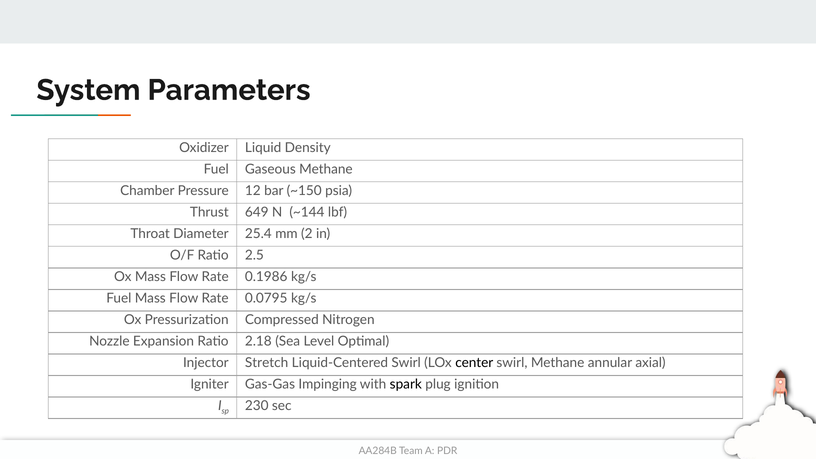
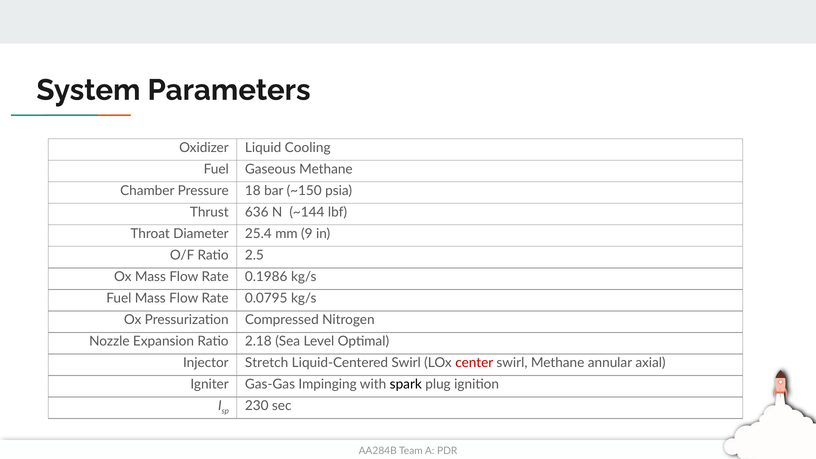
Density: Density -> Cooling
12: 12 -> 18
649: 649 -> 636
2: 2 -> 9
center colour: black -> red
